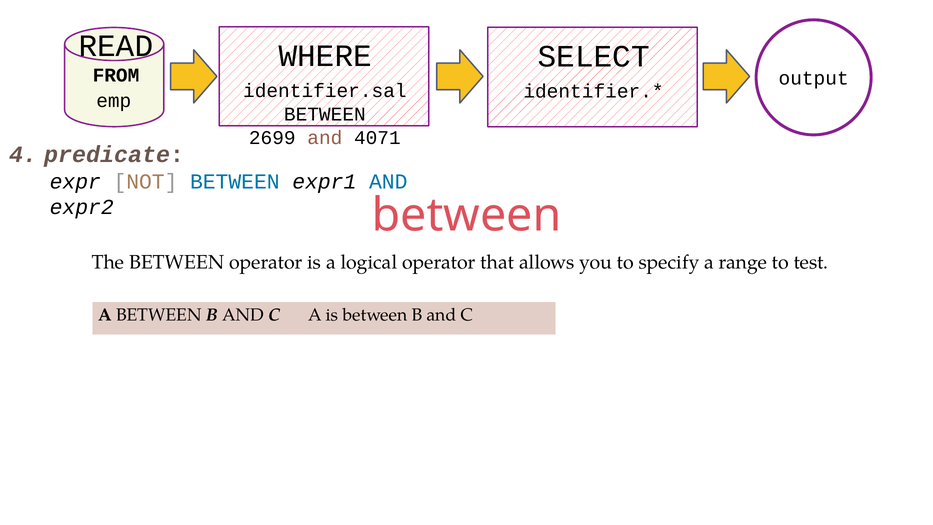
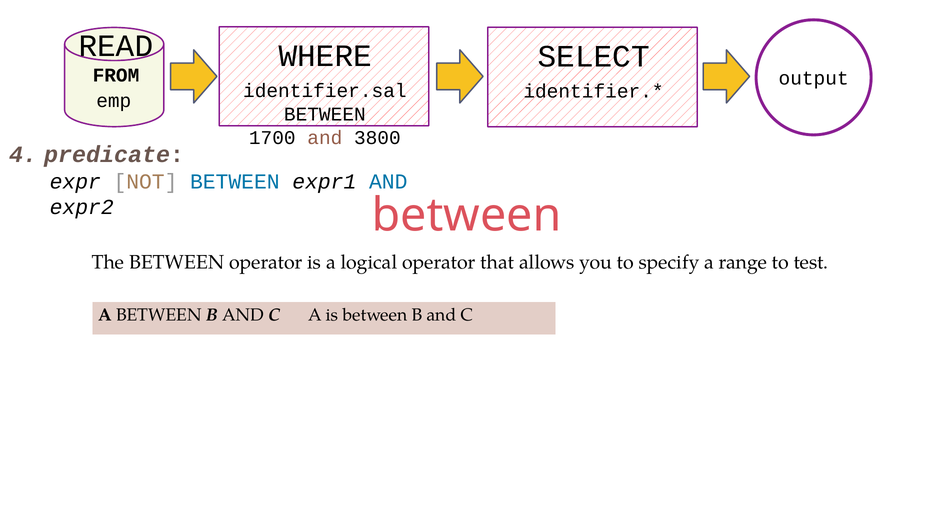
2699: 2699 -> 1700
4071: 4071 -> 3800
